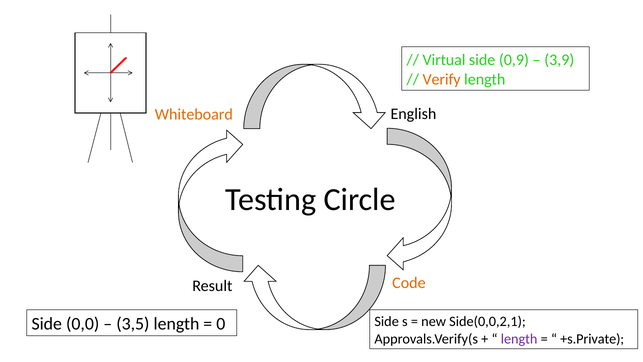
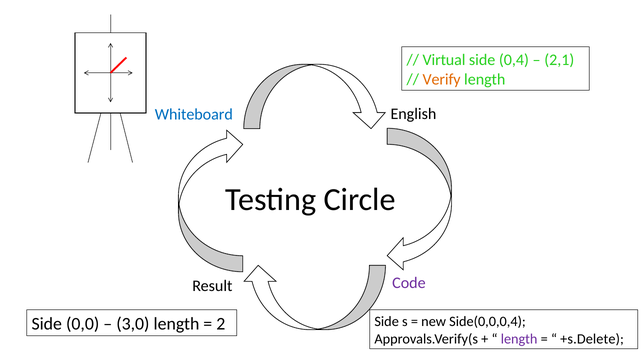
0,9: 0,9 -> 0,4
3,9: 3,9 -> 2,1
Whiteboard colour: orange -> blue
Code colour: orange -> purple
Side(0,0,2,1: Side(0,0,2,1 -> Side(0,0,0,4
3,5: 3,5 -> 3,0
0: 0 -> 2
+s.Private: +s.Private -> +s.Delete
